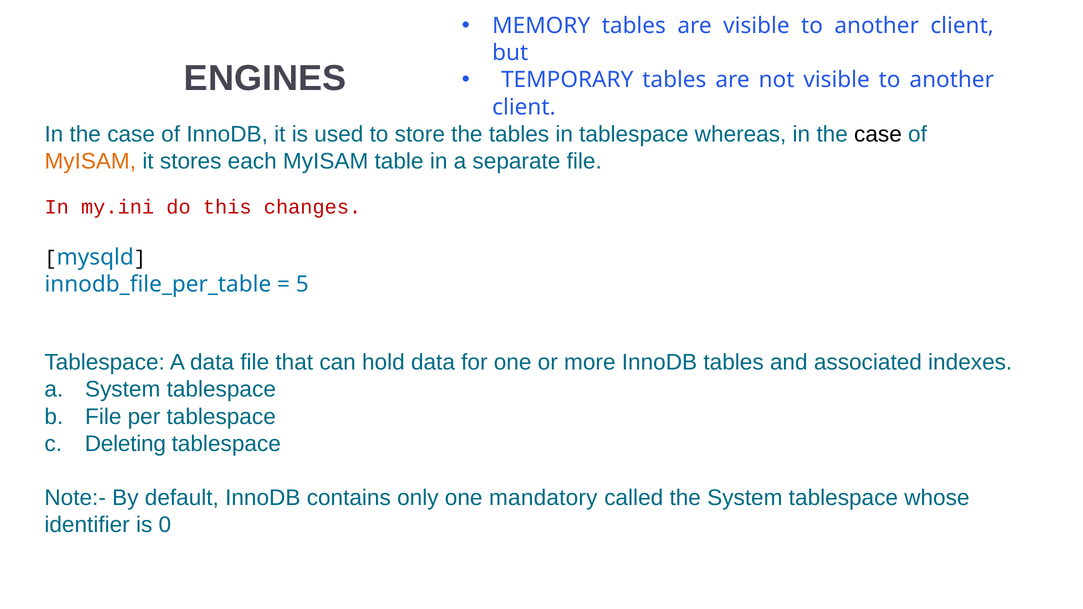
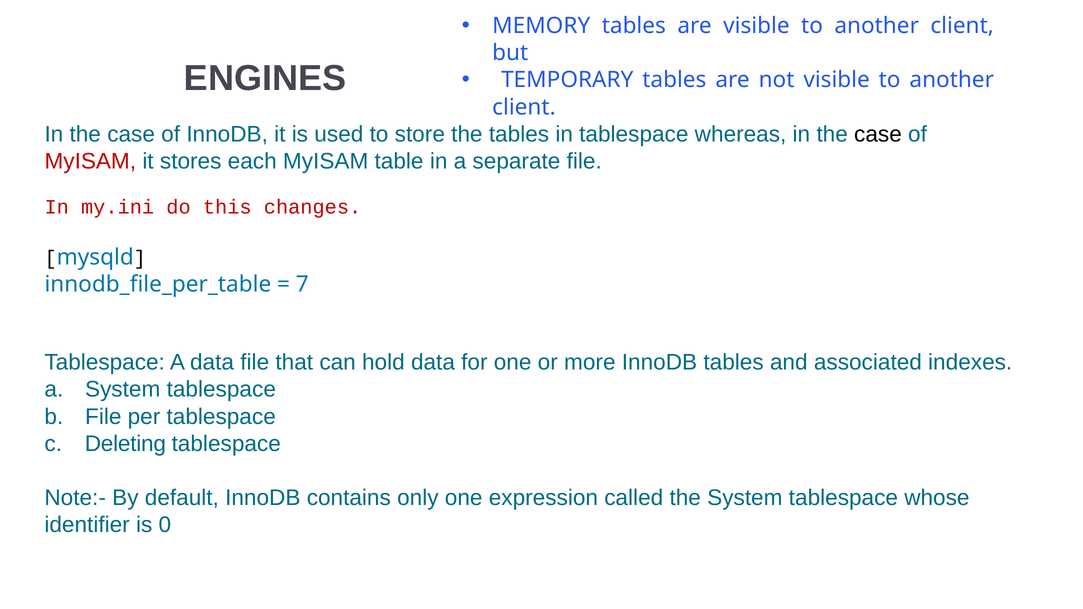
MyISAM at (90, 161) colour: orange -> red
5: 5 -> 7
mandatory: mandatory -> expression
